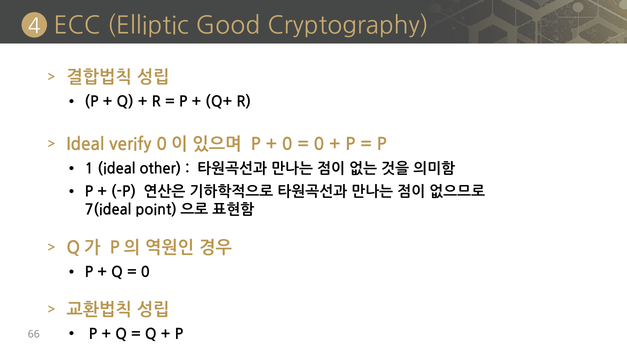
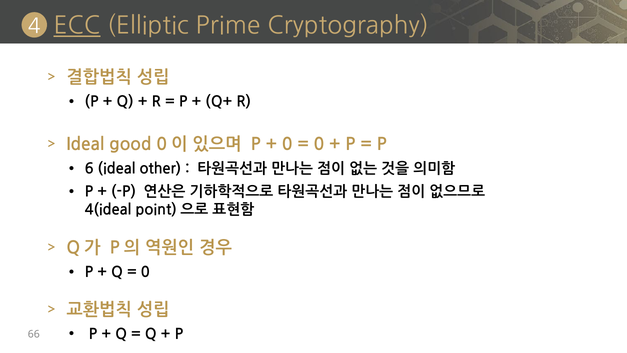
ECC underline: none -> present
Good: Good -> Prime
verify: verify -> good
1: 1 -> 6
7(ideal: 7(ideal -> 4(ideal
